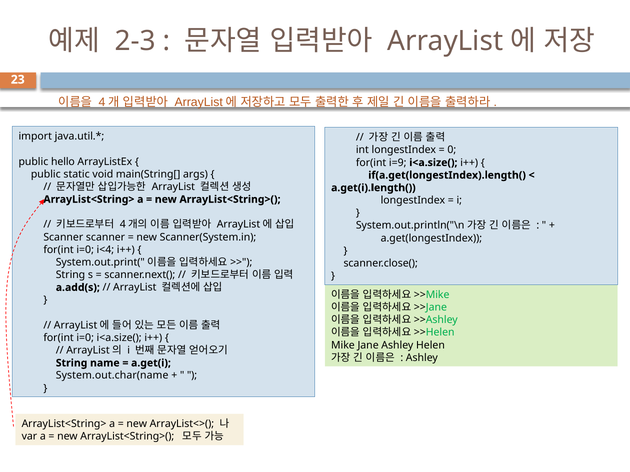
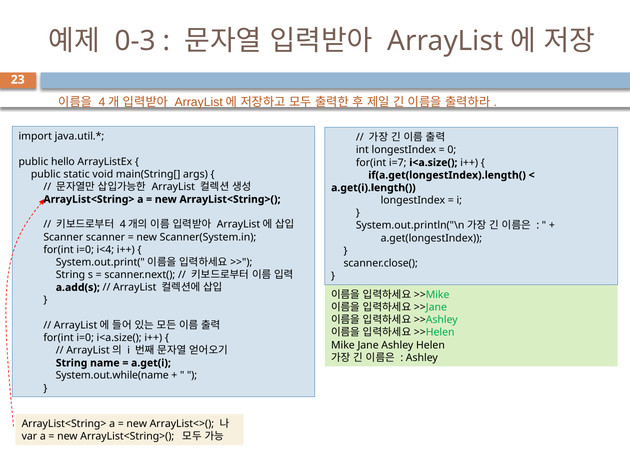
2-3: 2-3 -> 0-3
i=9: i=9 -> i=7
System.out.char(name: System.out.char(name -> System.out.while(name
